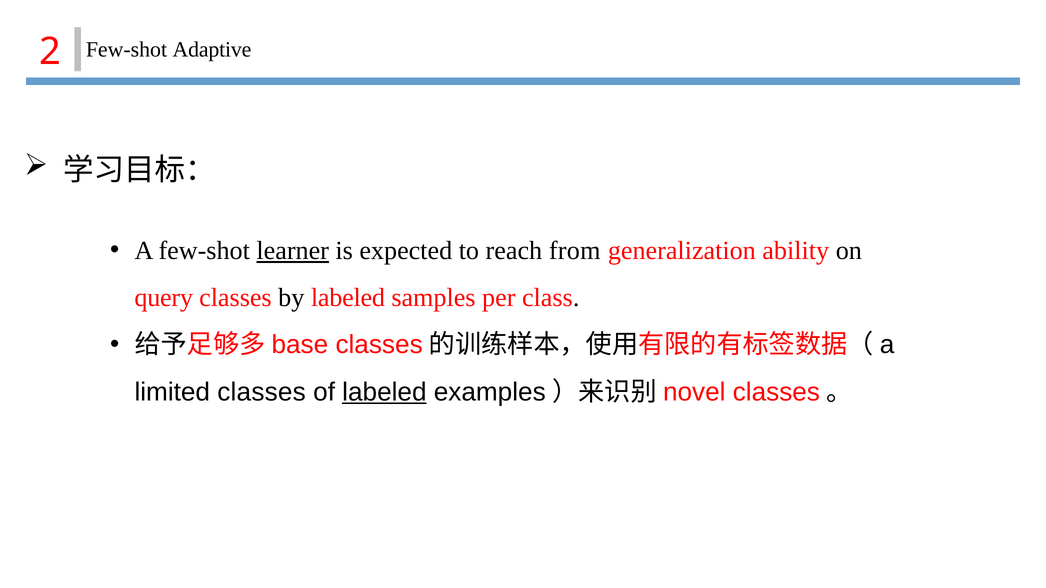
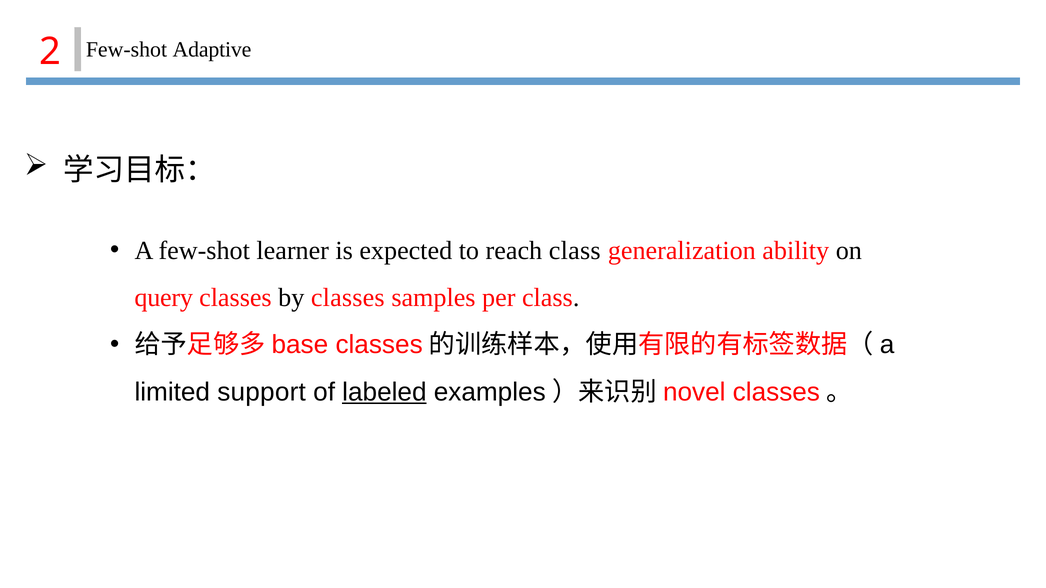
learner underline: present -> none
reach from: from -> class
by labeled: labeled -> classes
limited classes: classes -> support
